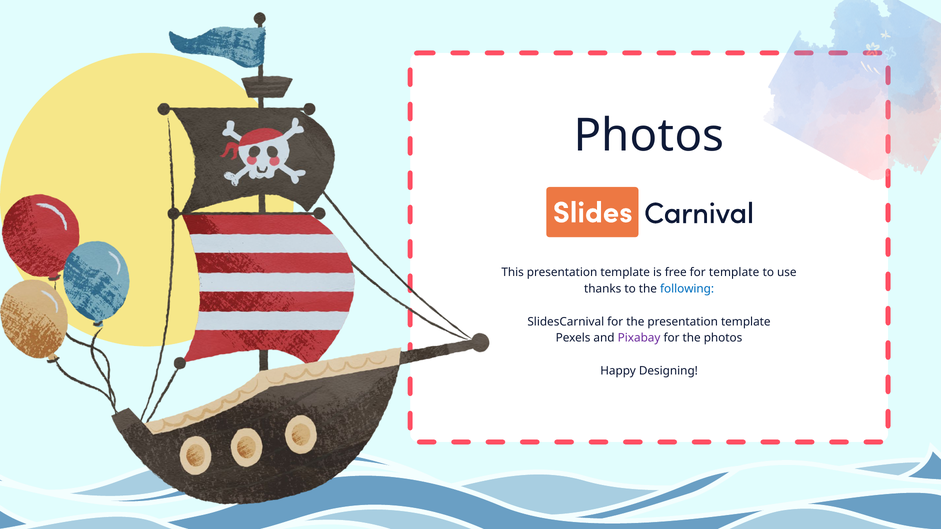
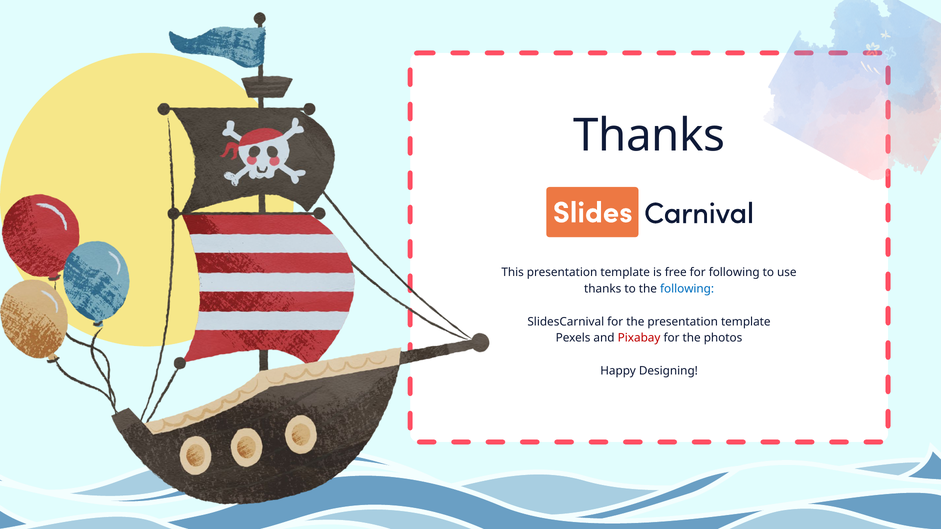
Photos at (649, 136): Photos -> Thanks
for template: template -> following
Pixabay colour: purple -> red
